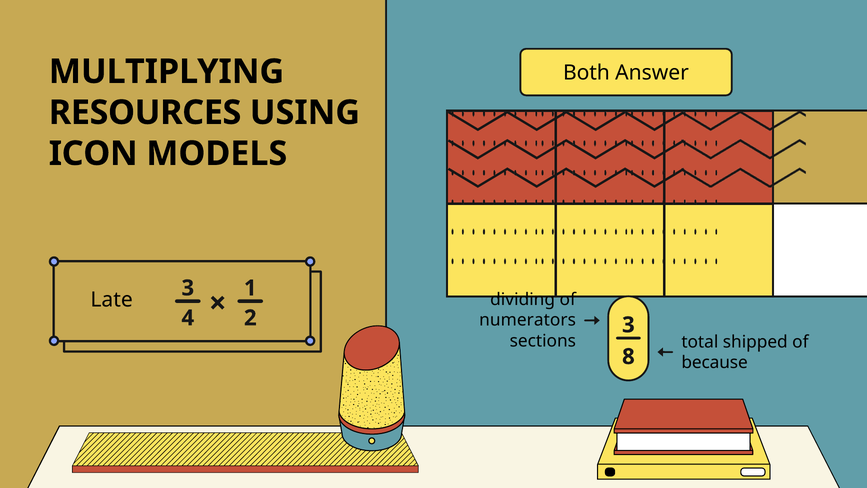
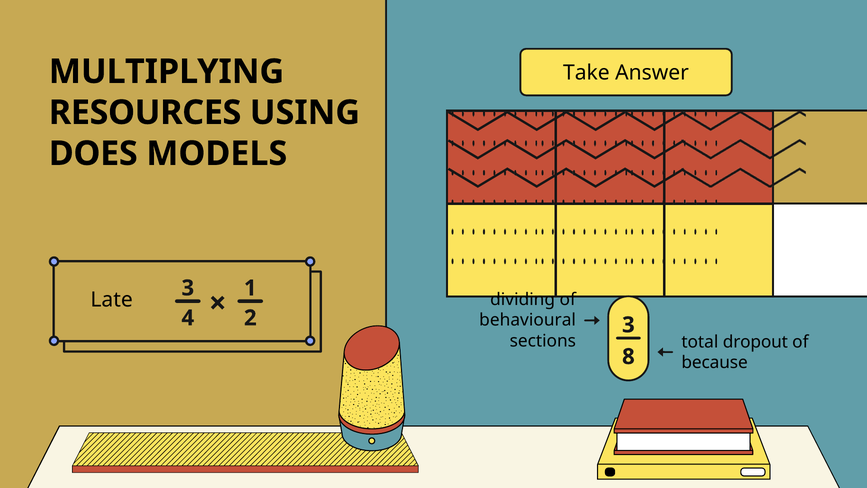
Both: Both -> Take
ICON: ICON -> DOES
numerators: numerators -> behavioural
shipped: shipped -> dropout
